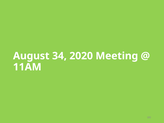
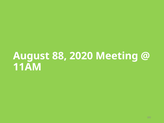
34: 34 -> 88
